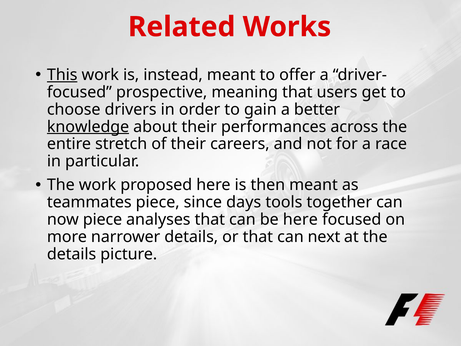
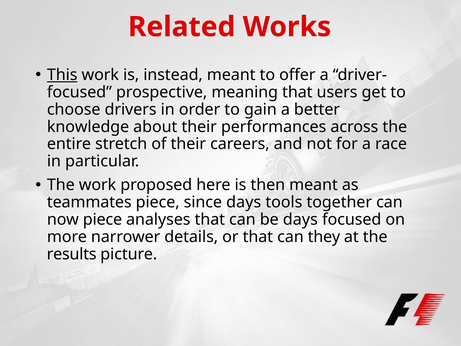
knowledge underline: present -> none
be here: here -> days
next: next -> they
details at (72, 254): details -> results
